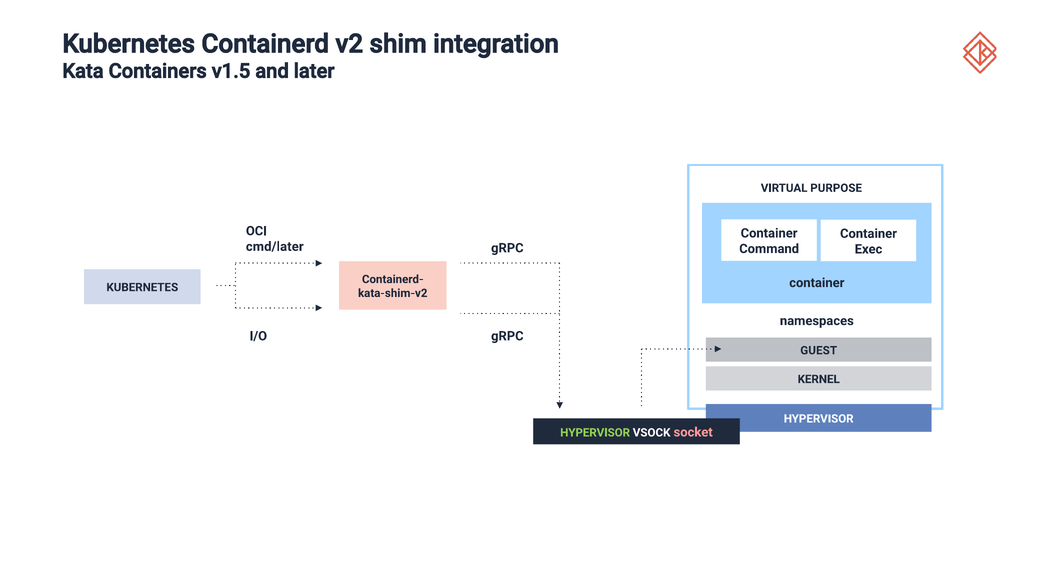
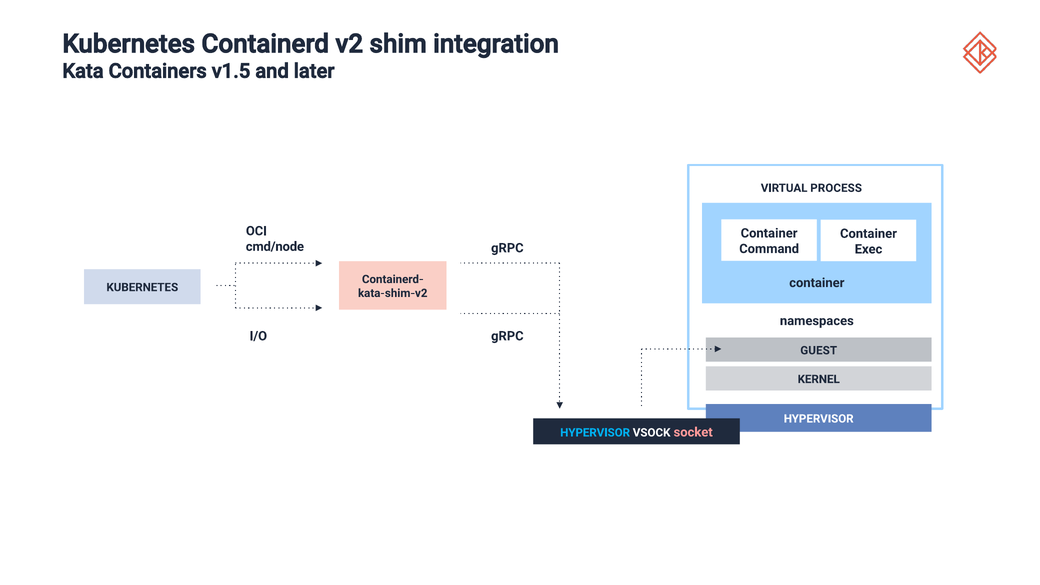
PURPOSE: PURPOSE -> PROCESS
cmd/later: cmd/later -> cmd/node
HYPERVISOR at (595, 433) colour: light green -> light blue
